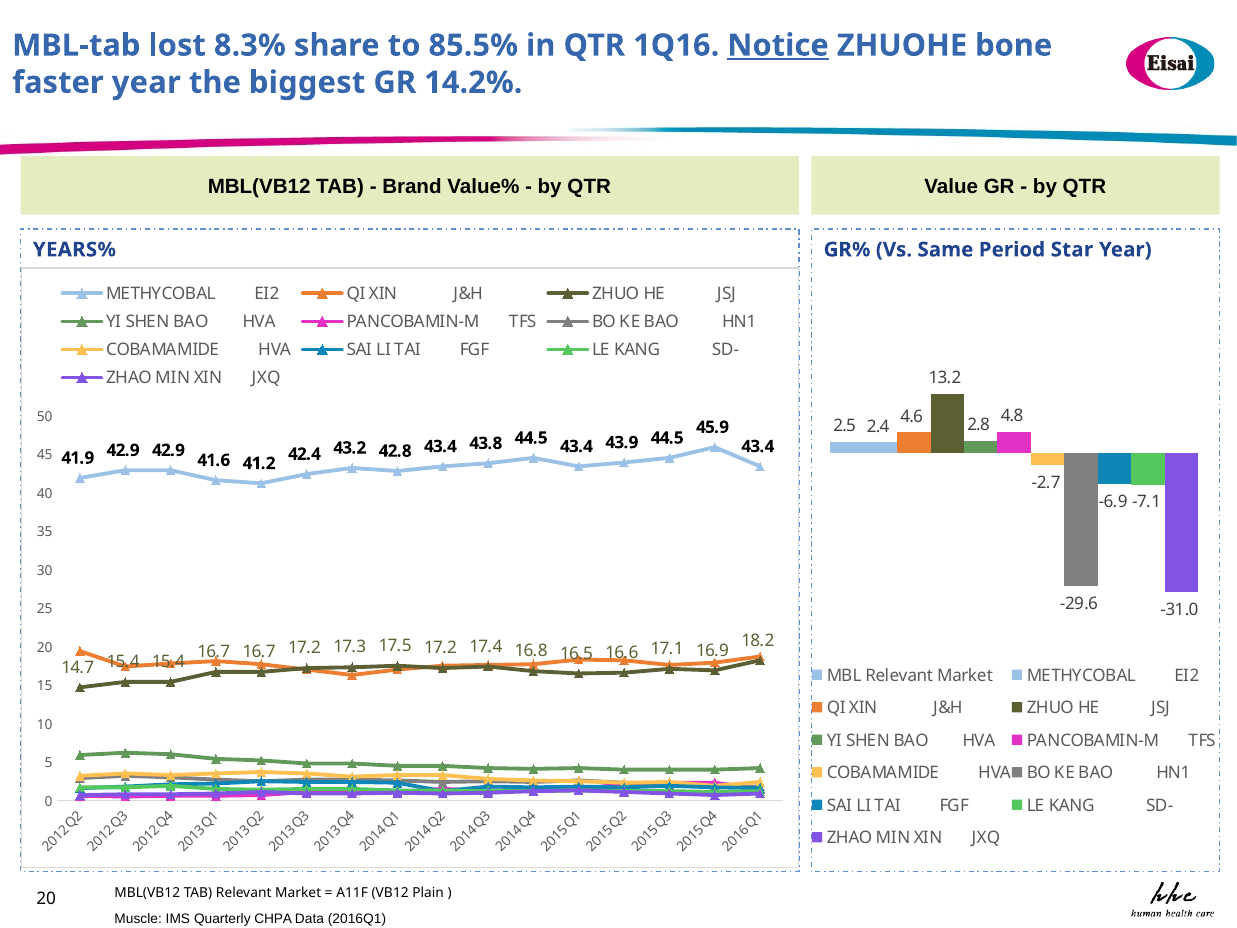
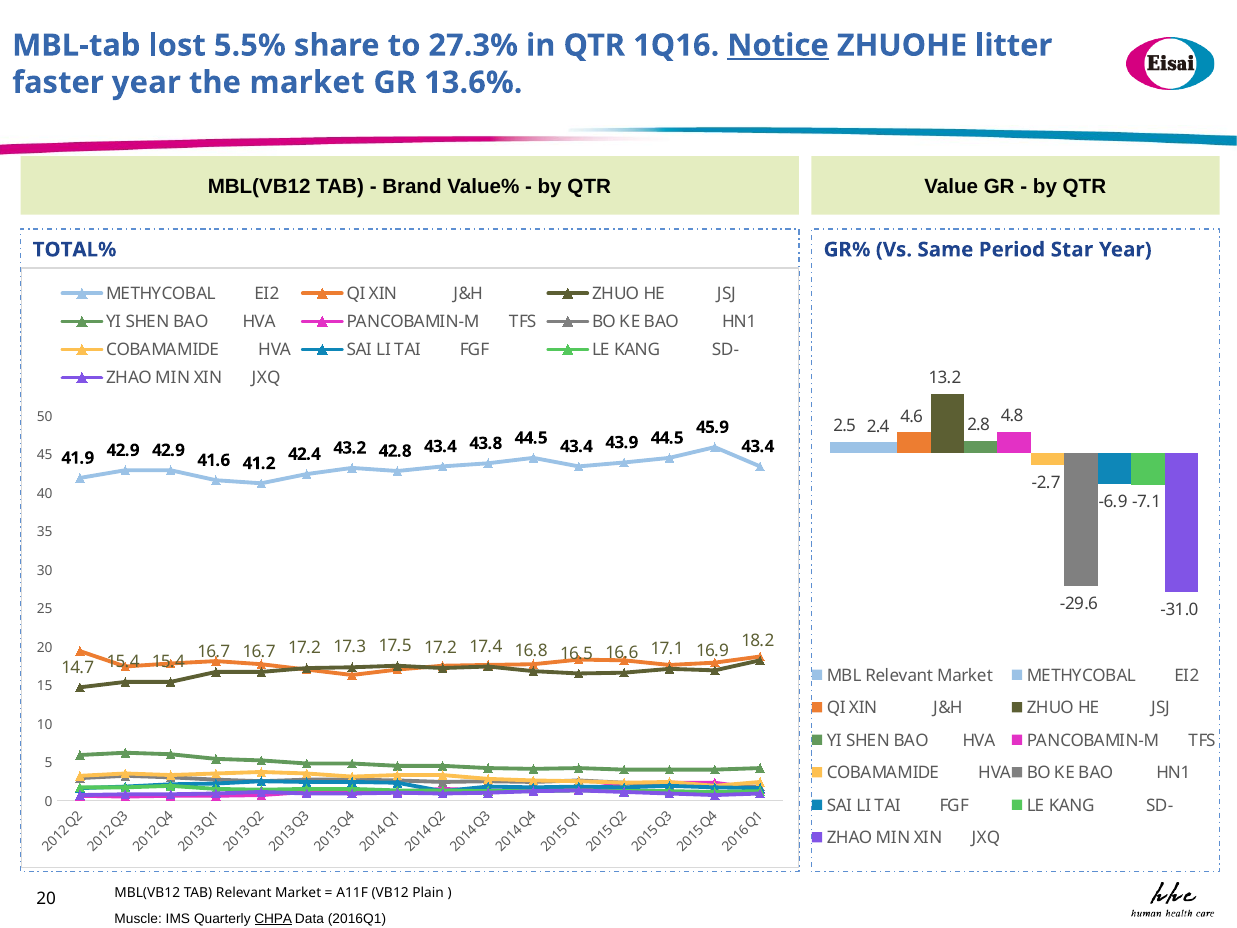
8.3%: 8.3% -> 5.5%
85.5%: 85.5% -> 27.3%
bone: bone -> litter
the biggest: biggest -> market
14.2%: 14.2% -> 13.6%
YEARS%: YEARS% -> TOTAL%
CHPA underline: none -> present
